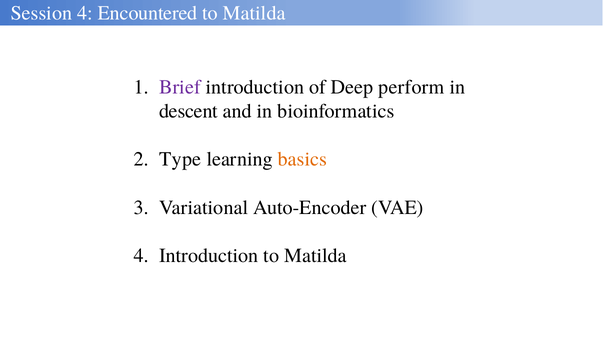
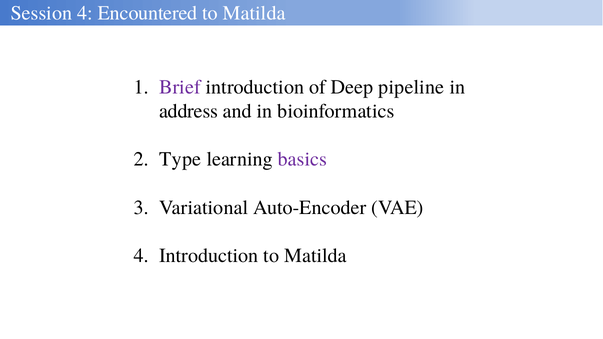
perform: perform -> pipeline
descent: descent -> address
basics colour: orange -> purple
